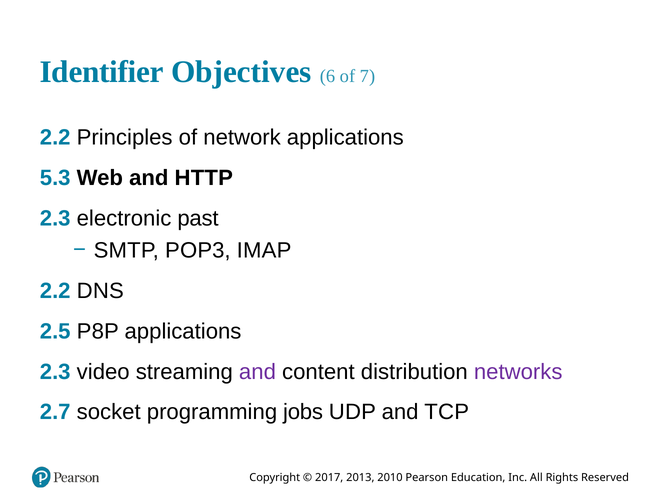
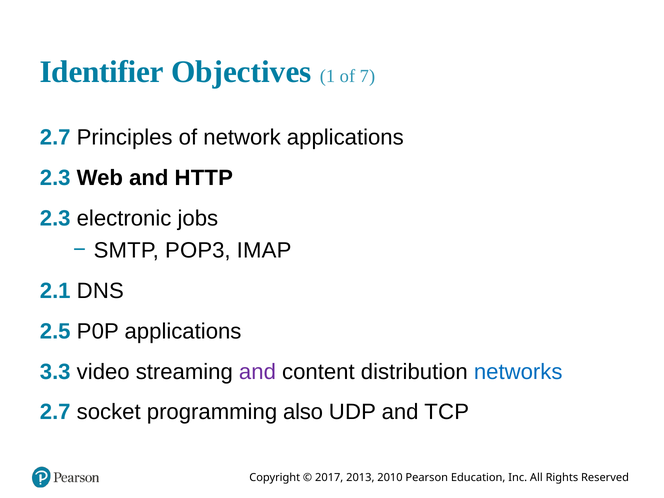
6: 6 -> 1
2.2 at (55, 138): 2.2 -> 2.7
5.3 at (55, 178): 5.3 -> 2.3
past: past -> jobs
2.2 at (55, 291): 2.2 -> 2.1
8: 8 -> 0
2.3 at (55, 372): 2.3 -> 3.3
networks colour: purple -> blue
jobs: jobs -> also
